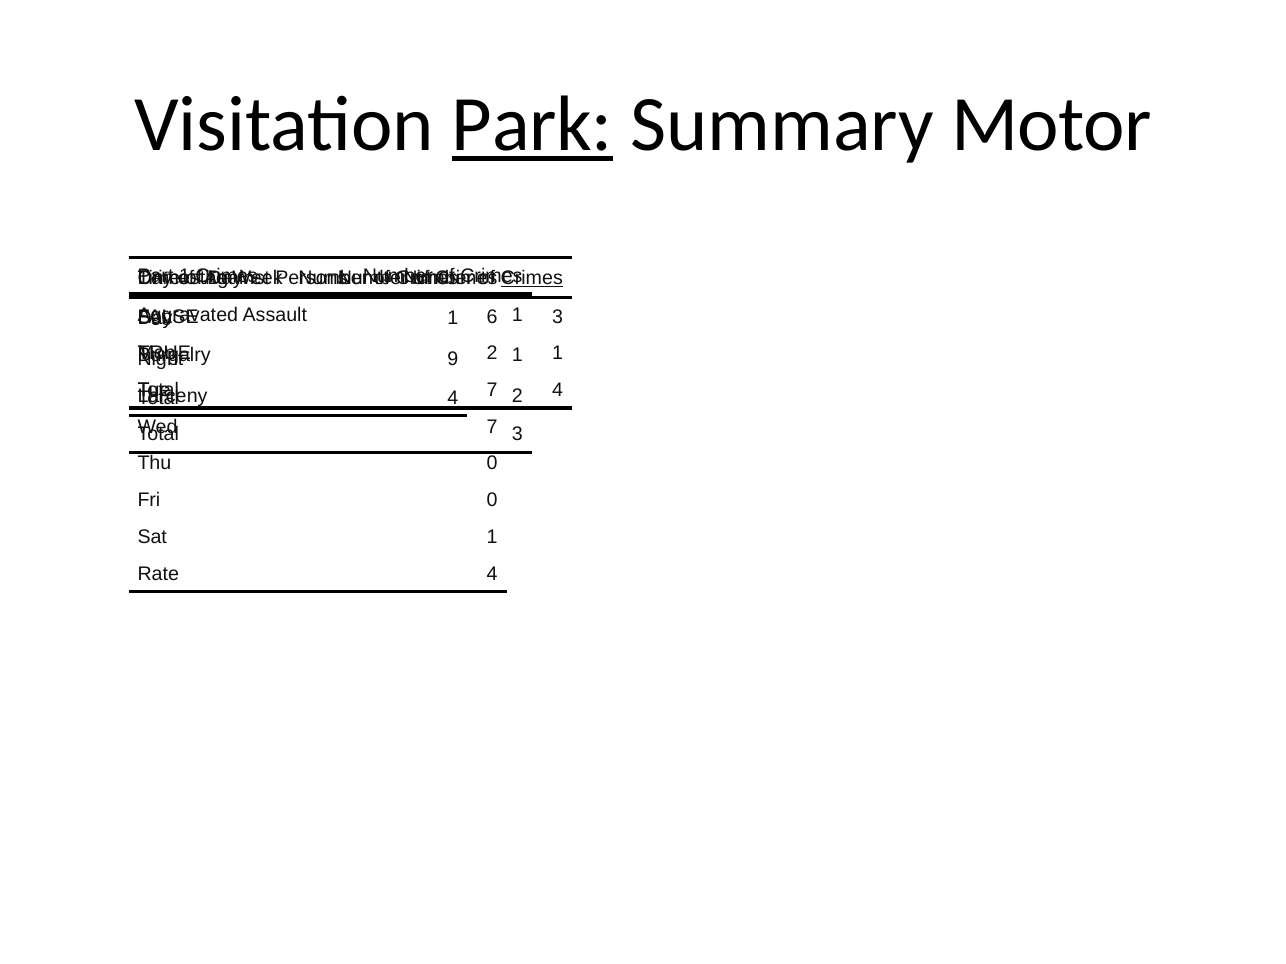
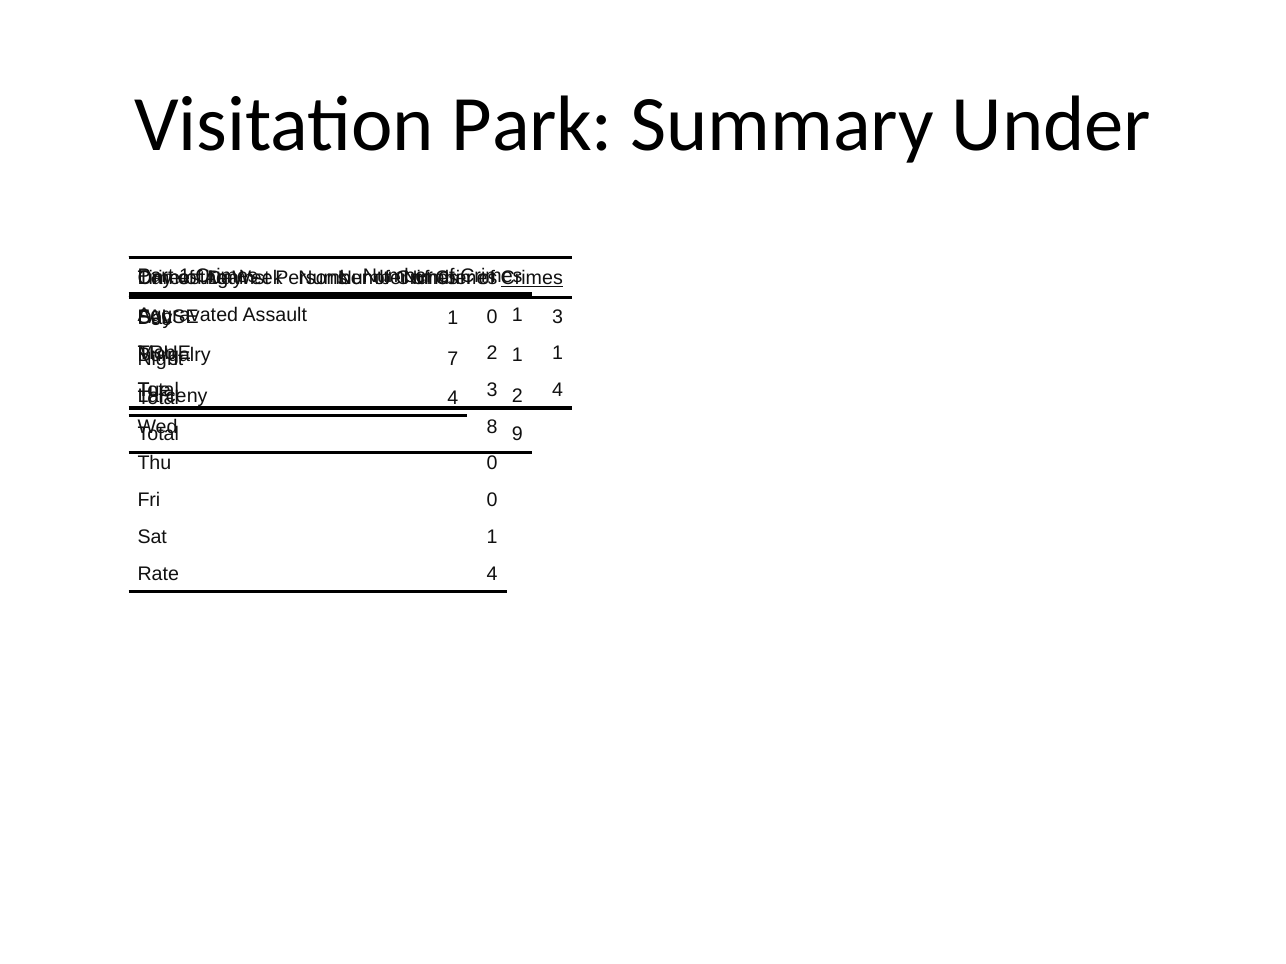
Park underline: present -> none
Motor: Motor -> Under
6 at (492, 317): 6 -> 0
9: 9 -> 7
7 at (492, 390): 7 -> 3
7 at (492, 427): 7 -> 8
3 at (517, 434): 3 -> 9
